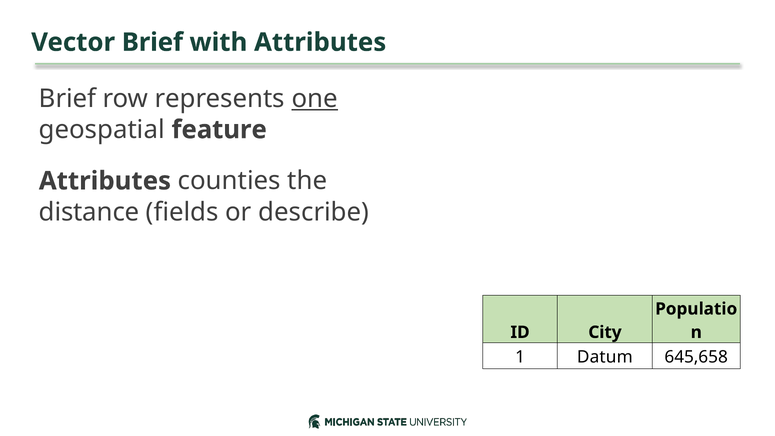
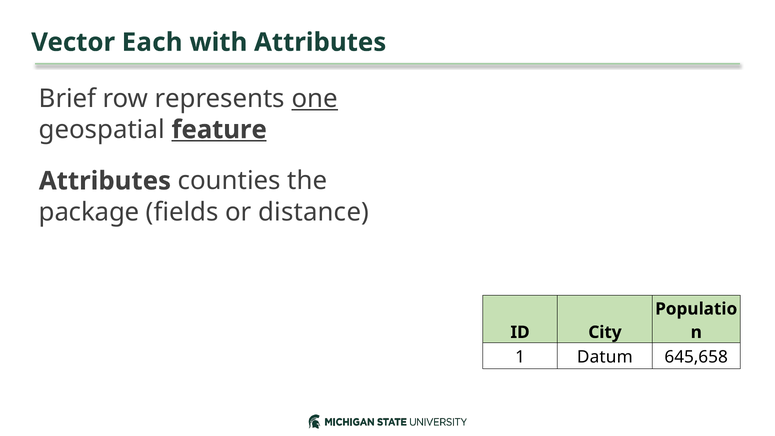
Vector Brief: Brief -> Each
feature underline: none -> present
distance: distance -> package
describe: describe -> distance
